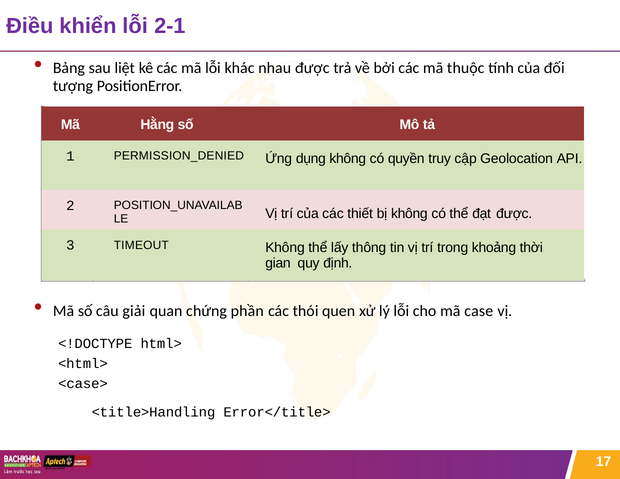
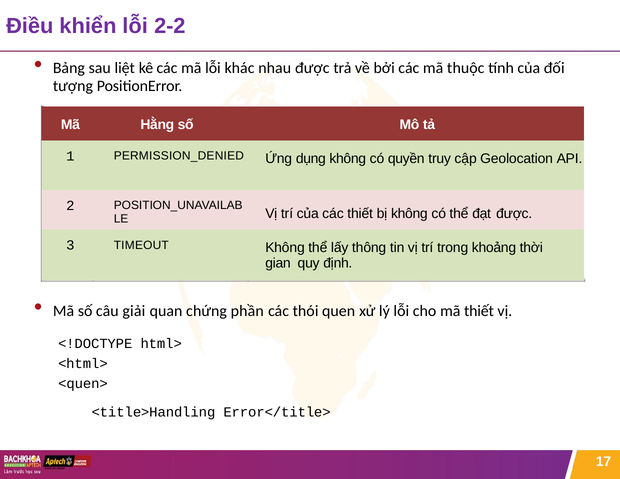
2-1: 2-1 -> 2-2
mã case: case -> thiết
<case>: <case> -> <quen>
